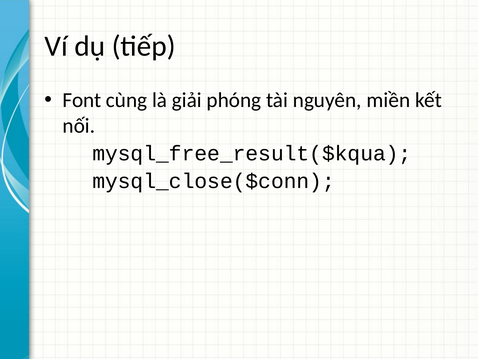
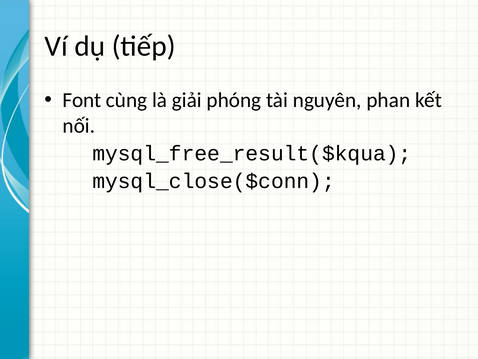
miền: miền -> phan
